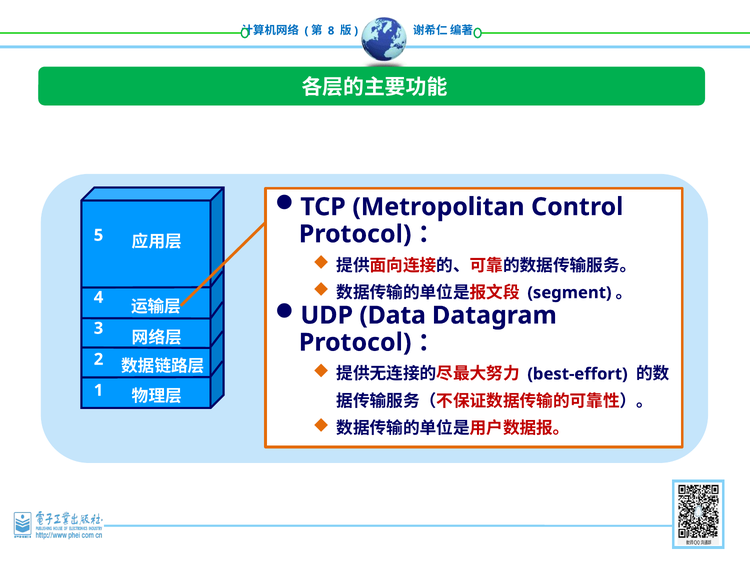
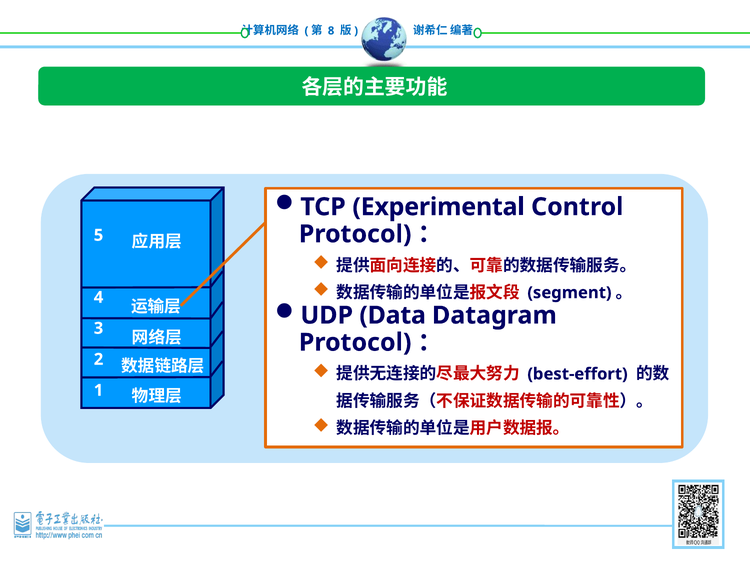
Metropolitan: Metropolitan -> Experimental
